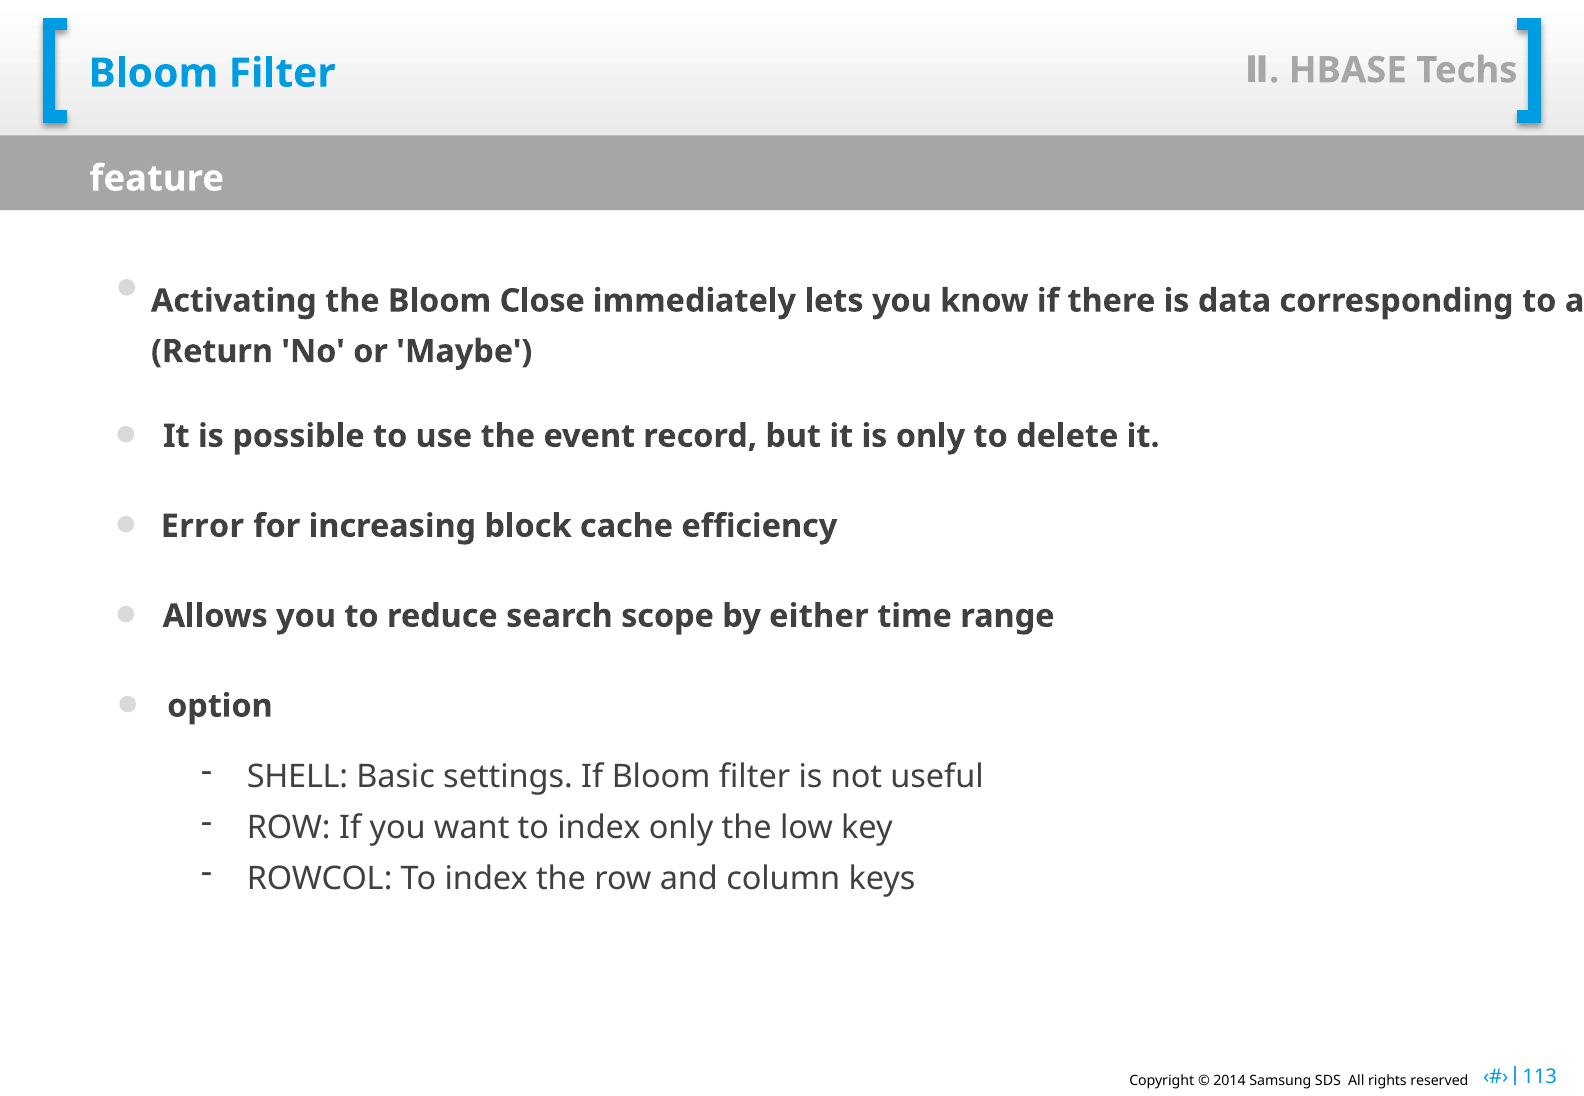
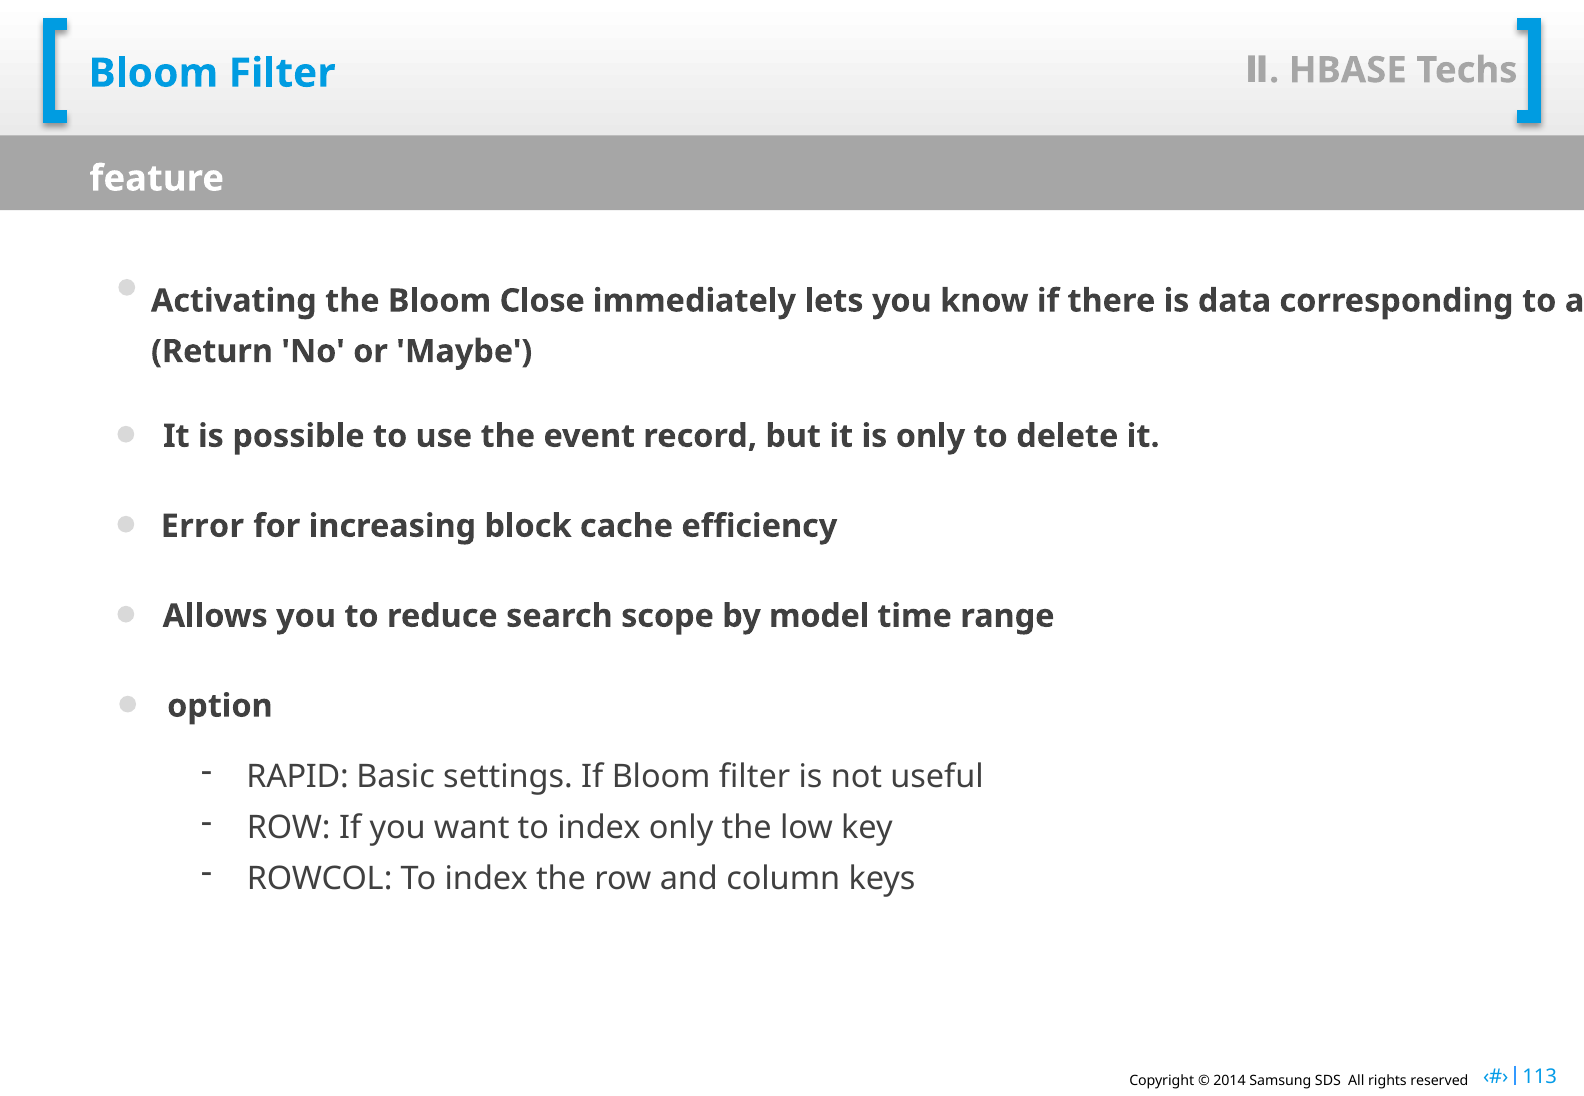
either: either -> model
SHELL: SHELL -> RAPID
